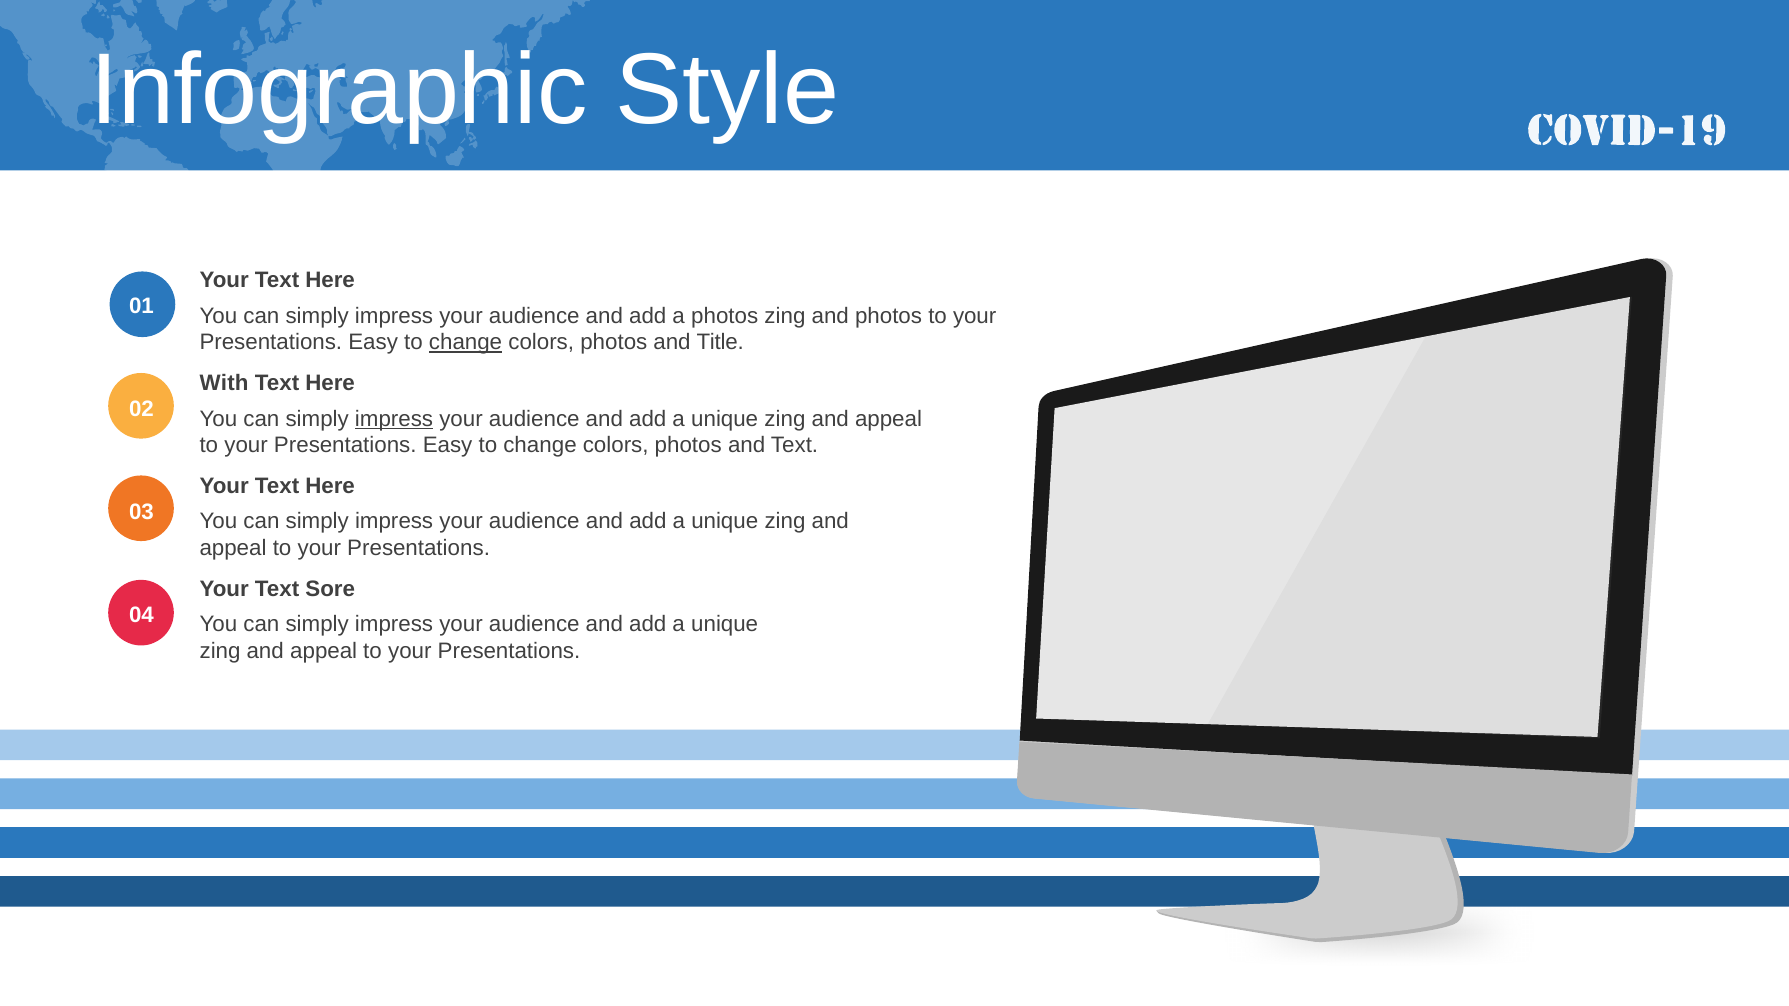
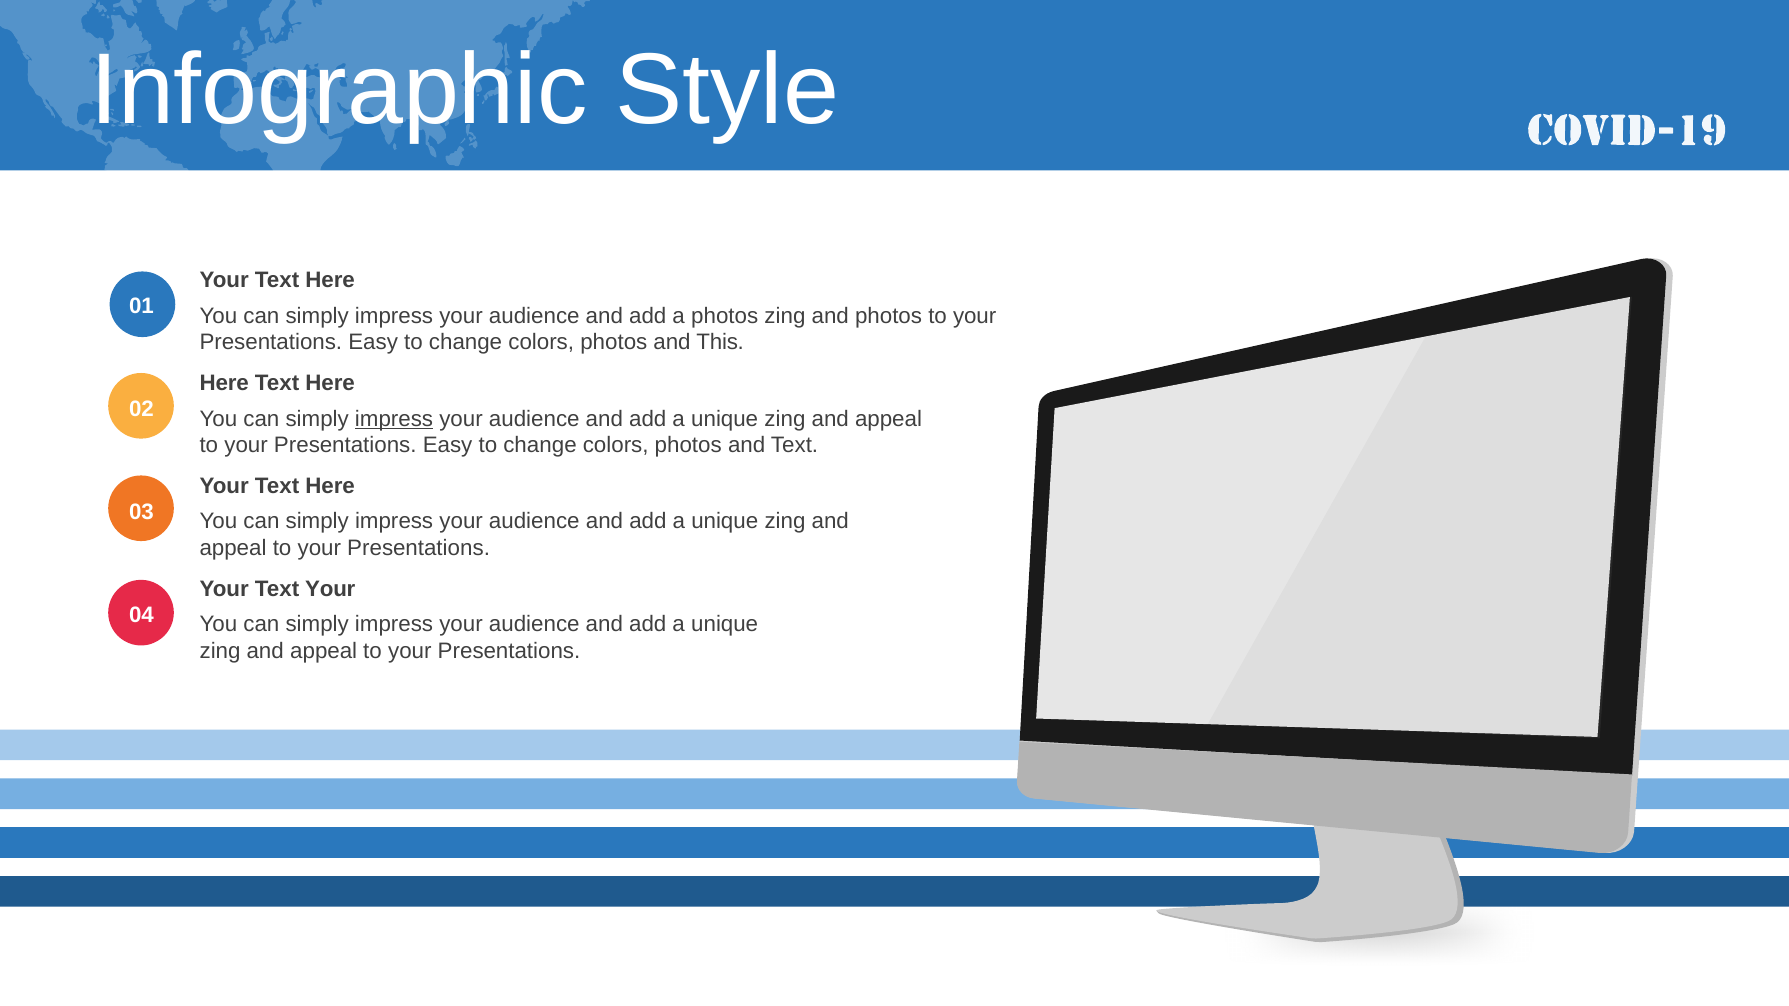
change at (466, 343) underline: present -> none
Title: Title -> This
With at (224, 383): With -> Here
Text Sore: Sore -> Your
